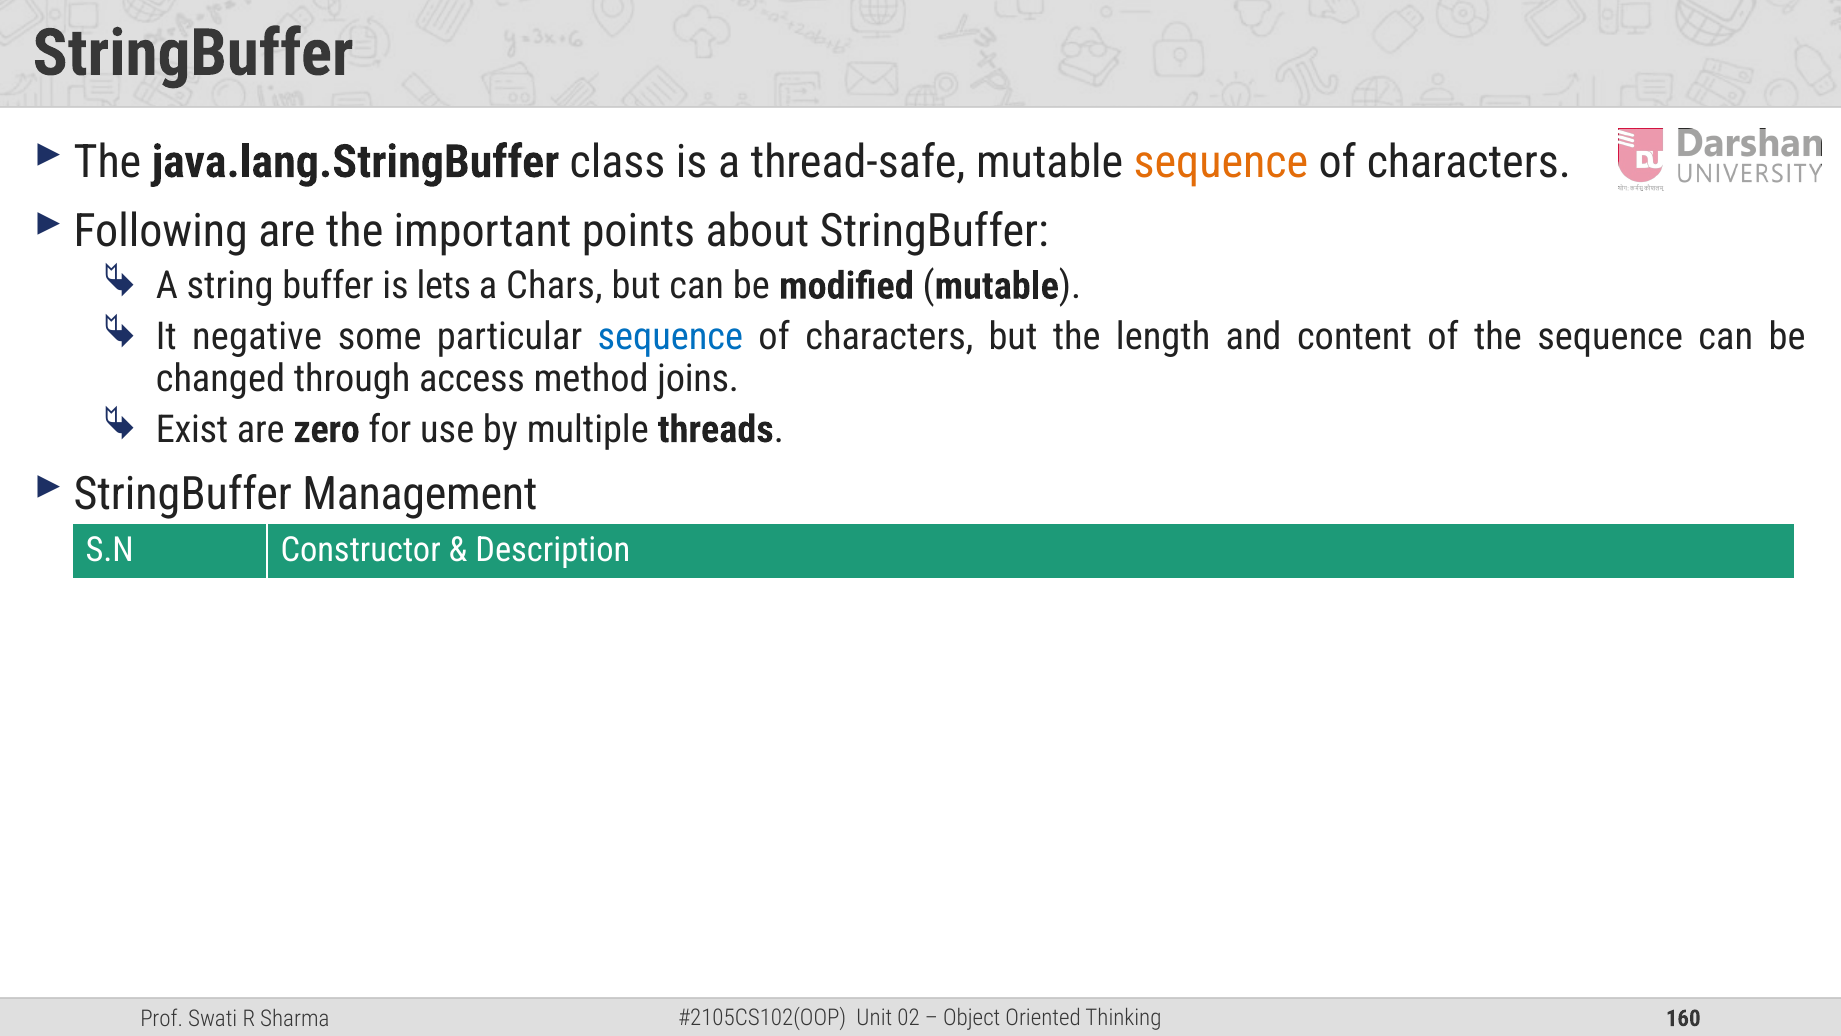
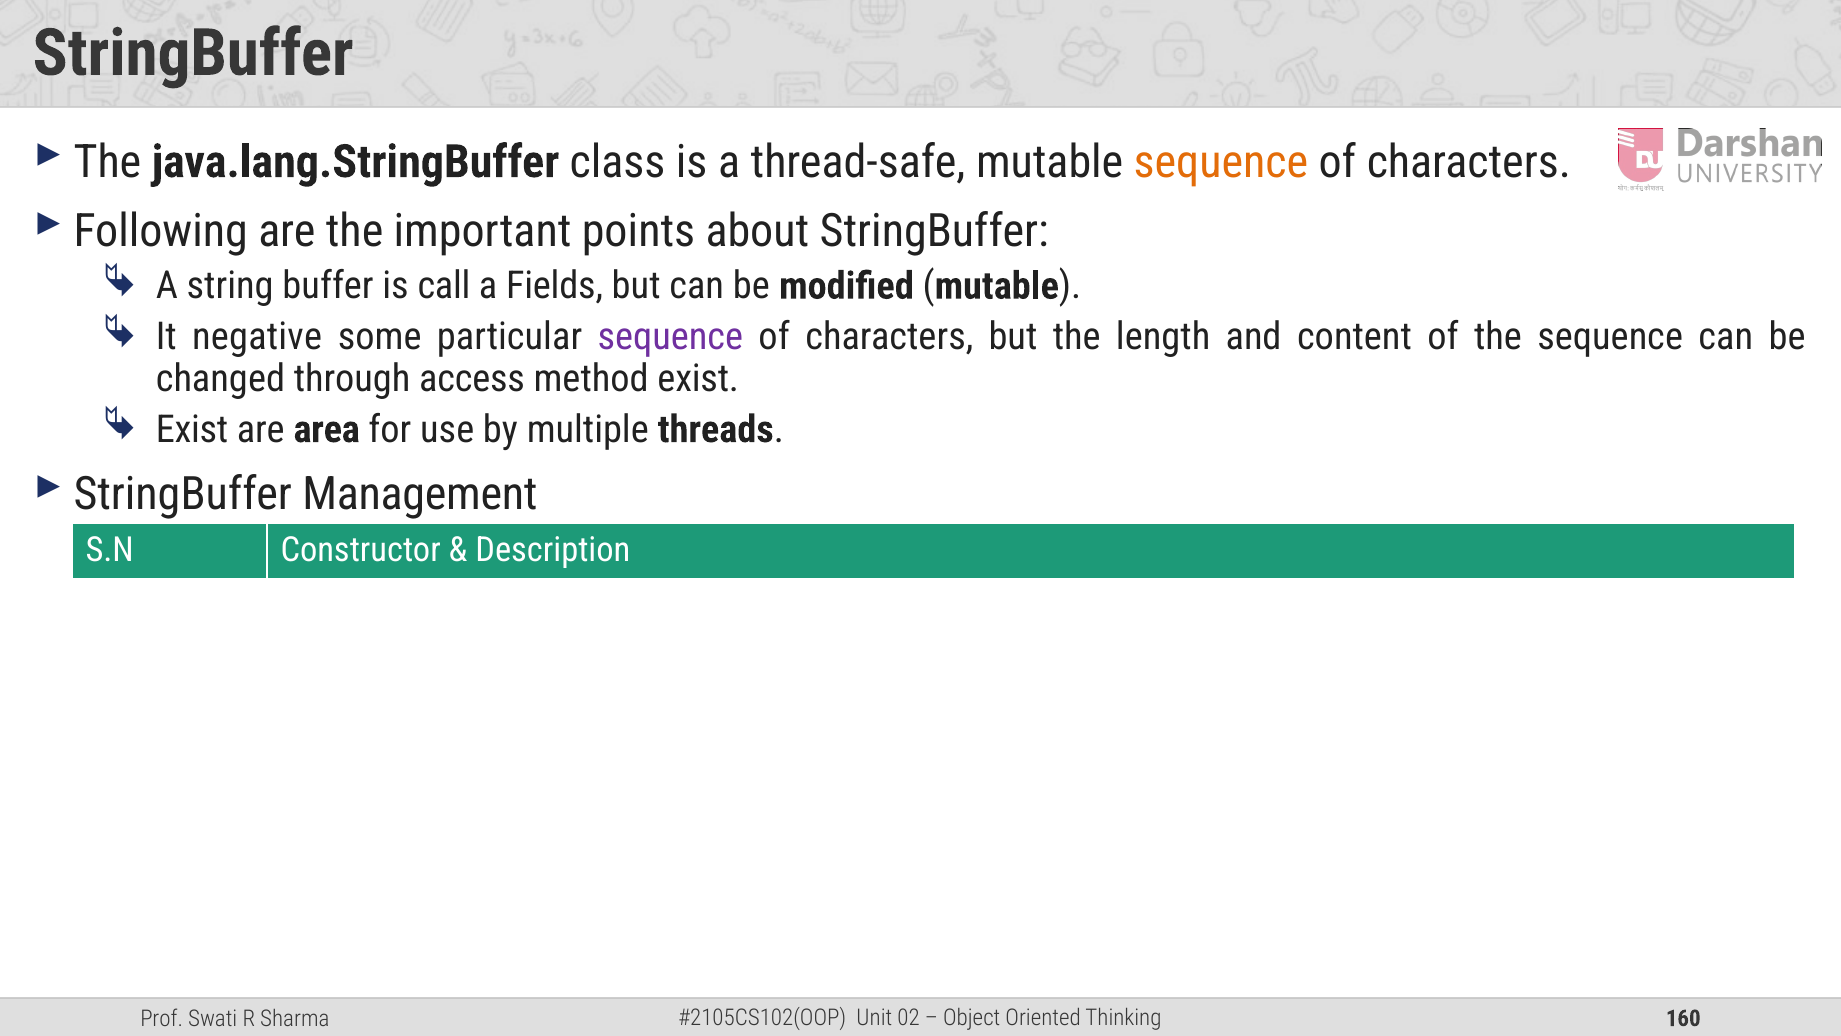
lets: lets -> call
Chars: Chars -> Fields
sequence at (670, 337) colour: blue -> purple
method joins: joins -> exist
zero: zero -> area
